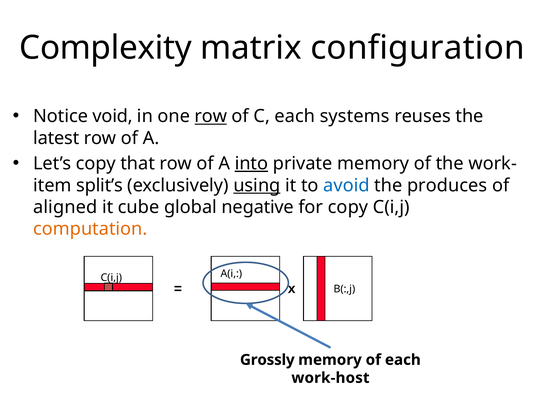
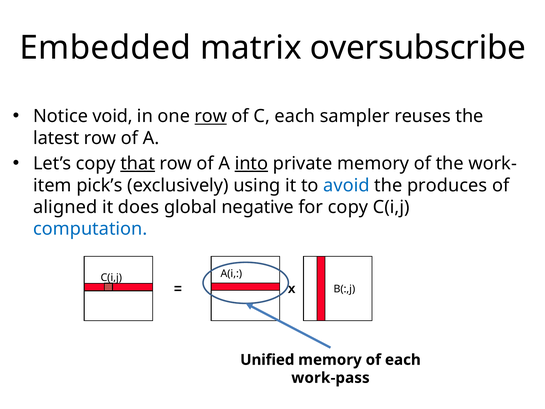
Complexity: Complexity -> Embedded
configuration: configuration -> oversubscribe
systems: systems -> sampler
that underline: none -> present
split’s: split’s -> pick’s
using underline: present -> none
cube: cube -> does
computation colour: orange -> blue
Grossly: Grossly -> Unified
work-host: work-host -> work-pass
